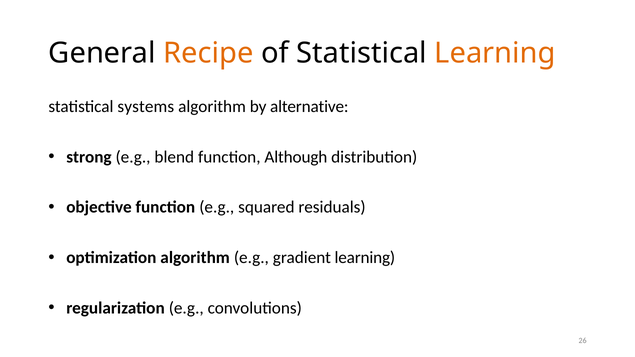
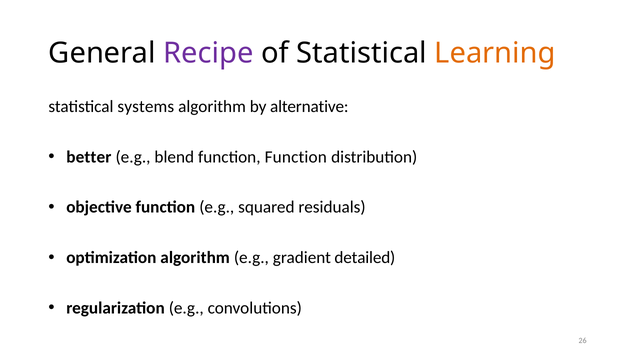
Recipe colour: orange -> purple
strong: strong -> better
function Although: Although -> Function
gradient learning: learning -> detailed
